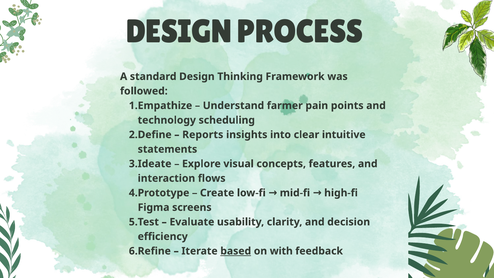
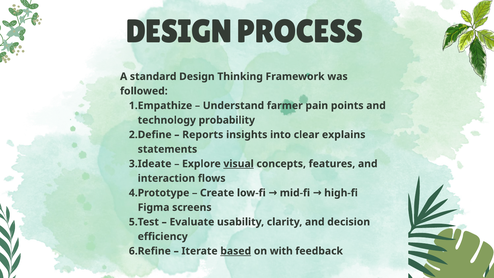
scheduling: scheduling -> probability
intuitive: intuitive -> explains
visual underline: none -> present
